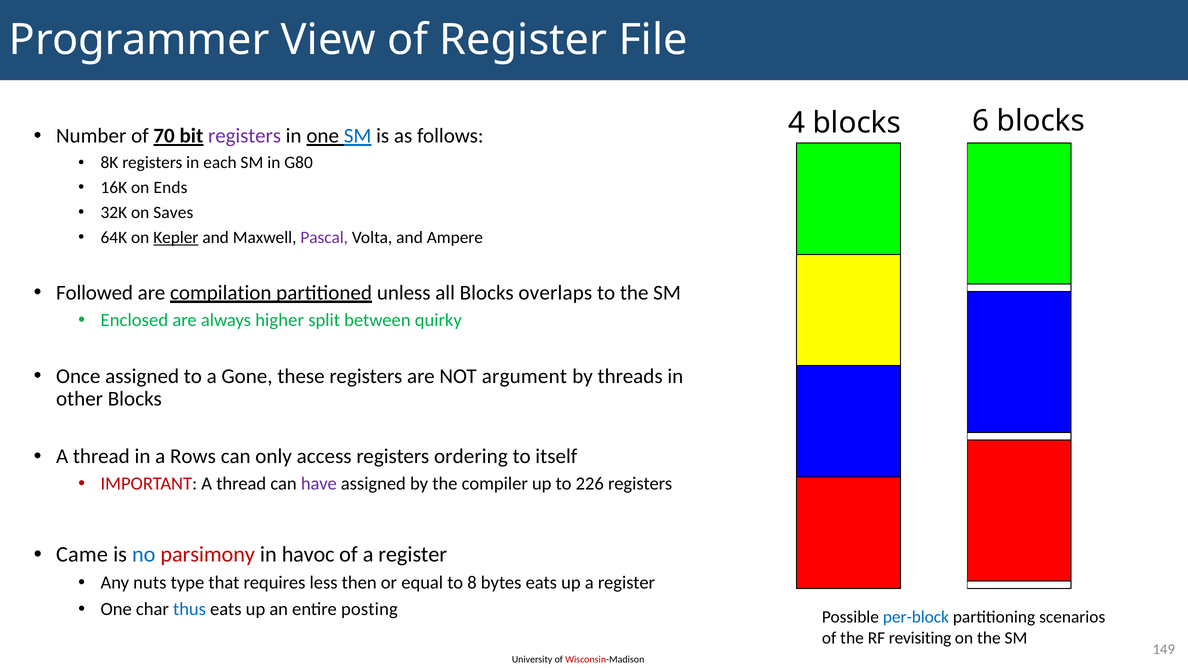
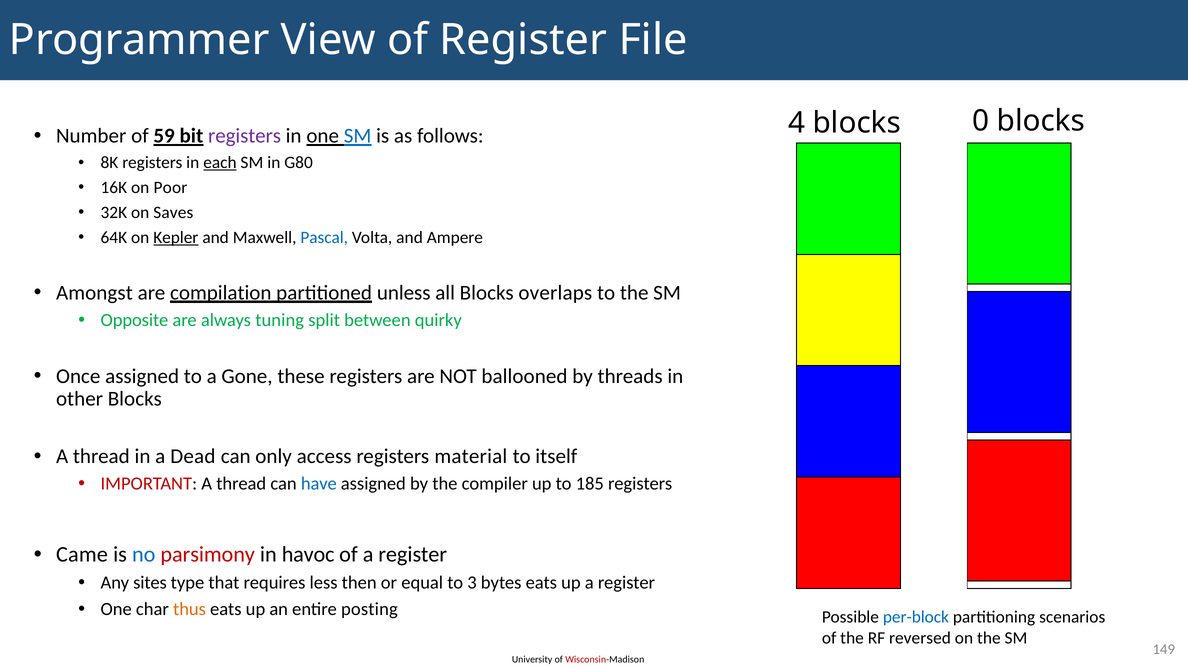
6: 6 -> 0
70: 70 -> 59
each underline: none -> present
Ends: Ends -> Poor
Pascal colour: purple -> blue
Followed: Followed -> Amongst
Enclosed: Enclosed -> Opposite
higher: higher -> tuning
argument: argument -> ballooned
Rows: Rows -> Dead
ordering: ordering -> material
have colour: purple -> blue
226: 226 -> 185
nuts: nuts -> sites
8: 8 -> 3
thus colour: blue -> orange
revisiting: revisiting -> reversed
